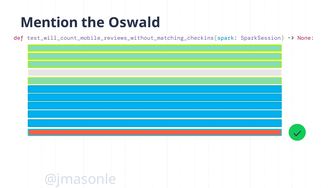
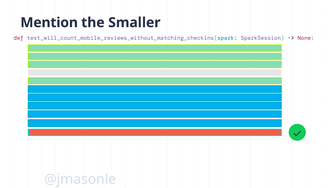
Oswald: Oswald -> Smaller
